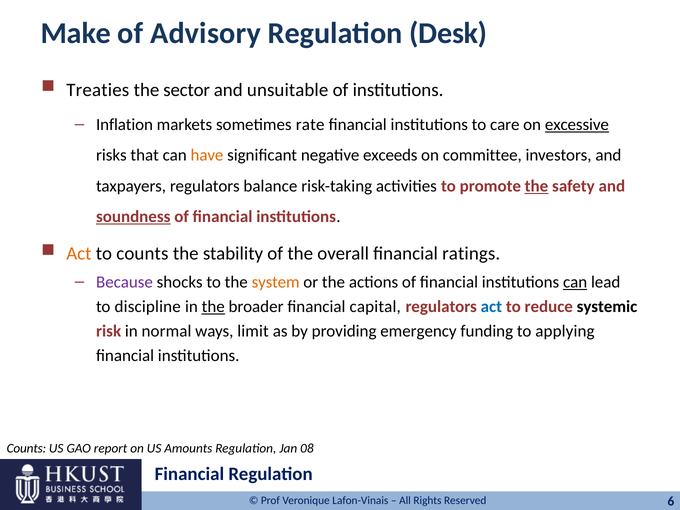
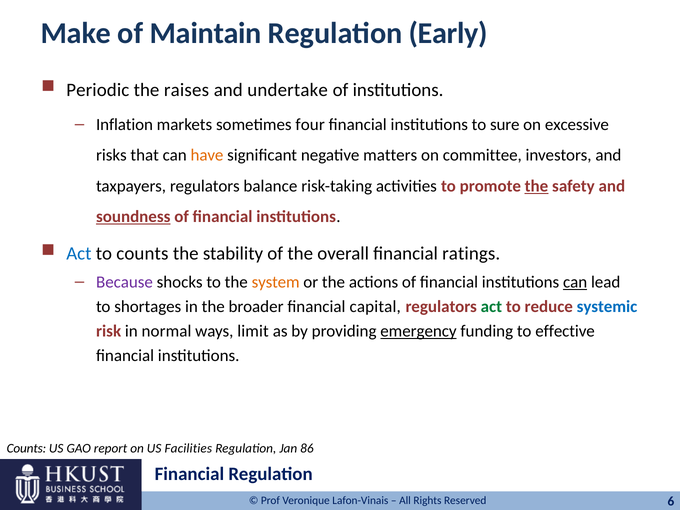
Advisory: Advisory -> Maintain
Desk: Desk -> Early
Treaties: Treaties -> Periodic
sector: sector -> raises
unsuitable: unsuitable -> undertake
rate: rate -> four
care: care -> sure
excessive underline: present -> none
exceeds: exceeds -> matters
Act at (79, 253) colour: orange -> blue
discipline: discipline -> shortages
the at (213, 307) underline: present -> none
act at (491, 307) colour: blue -> green
systemic colour: black -> blue
emergency underline: none -> present
applying: applying -> effective
Amounts: Amounts -> Facilities
08: 08 -> 86
